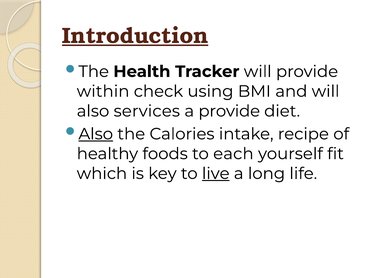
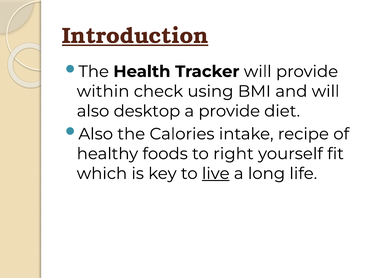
services: services -> desktop
Also at (96, 134) underline: present -> none
each: each -> right
